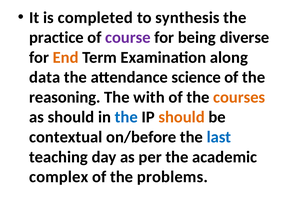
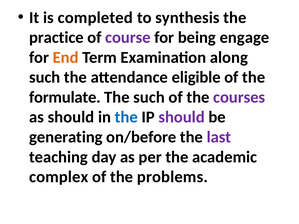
diverse: diverse -> engage
data at (45, 77): data -> such
science: science -> eligible
reasoning: reasoning -> formulate
The with: with -> such
courses colour: orange -> purple
should at (182, 117) colour: orange -> purple
contextual: contextual -> generating
last colour: blue -> purple
